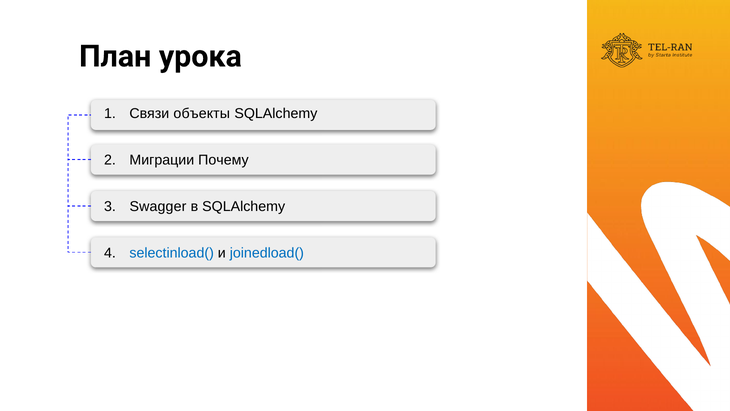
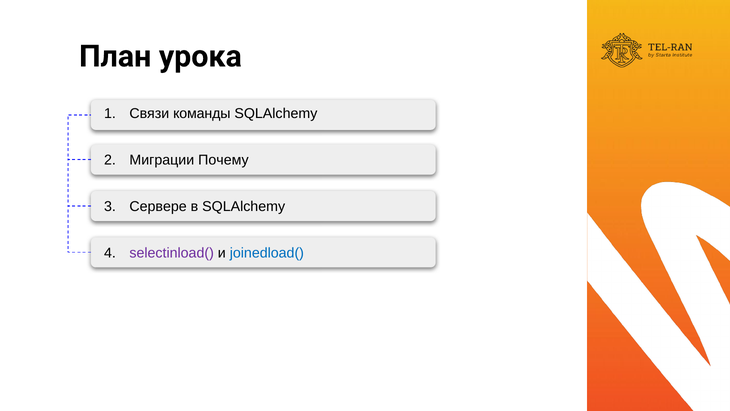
объекты: объекты -> команды
Swagger: Swagger -> Сервере
selectinload( colour: blue -> purple
